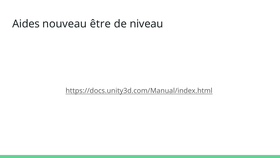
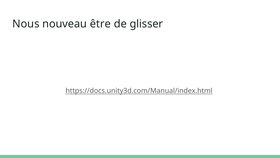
Aides: Aides -> Nous
niveau: niveau -> glisser
